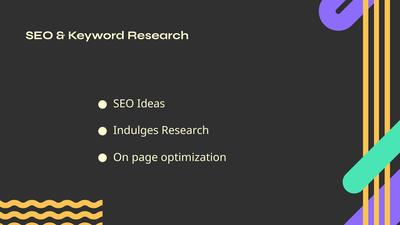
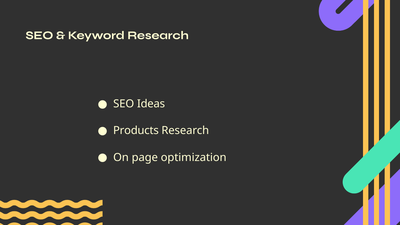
Indulges: Indulges -> Products
